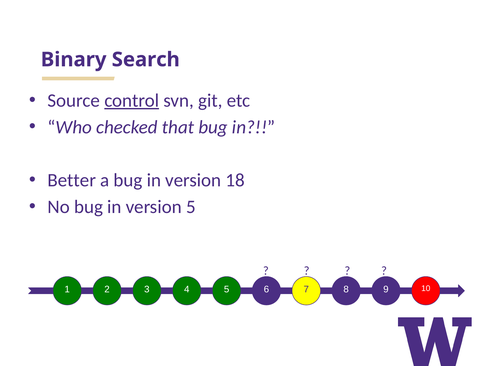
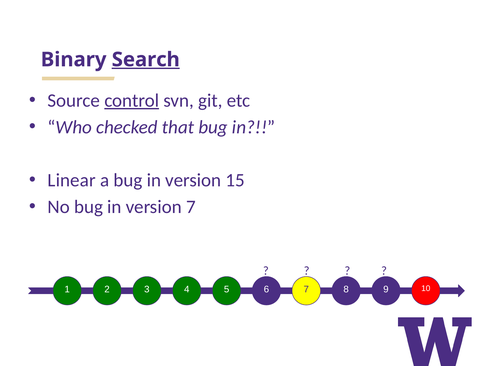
Search underline: none -> present
Better: Better -> Linear
18: 18 -> 15
version 5: 5 -> 7
